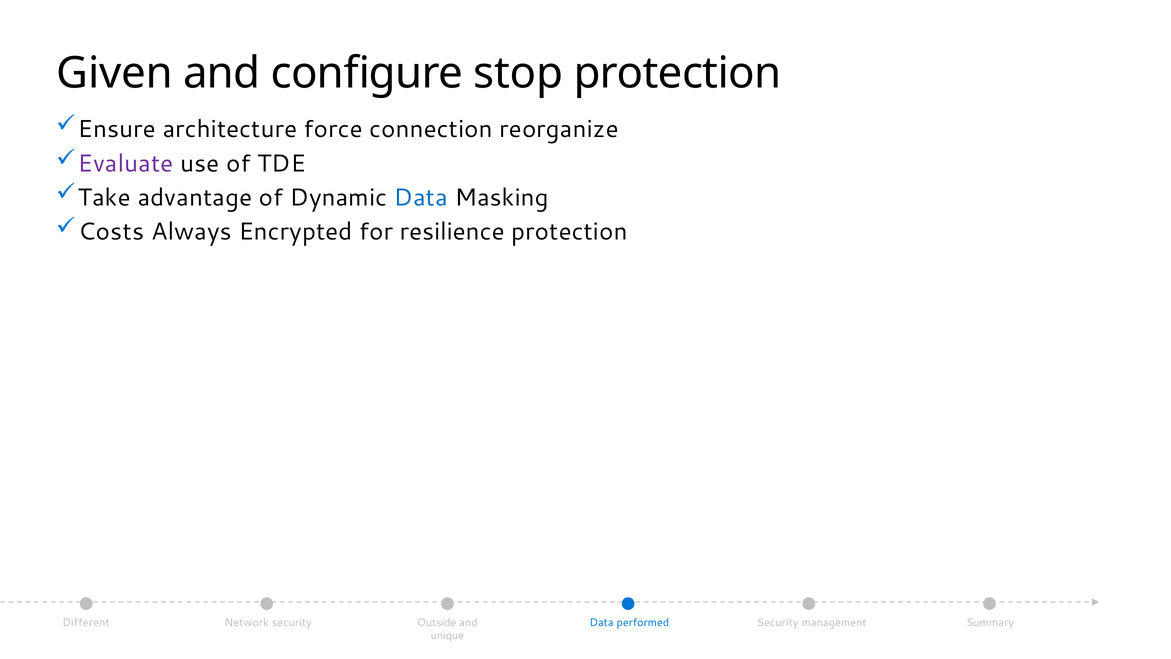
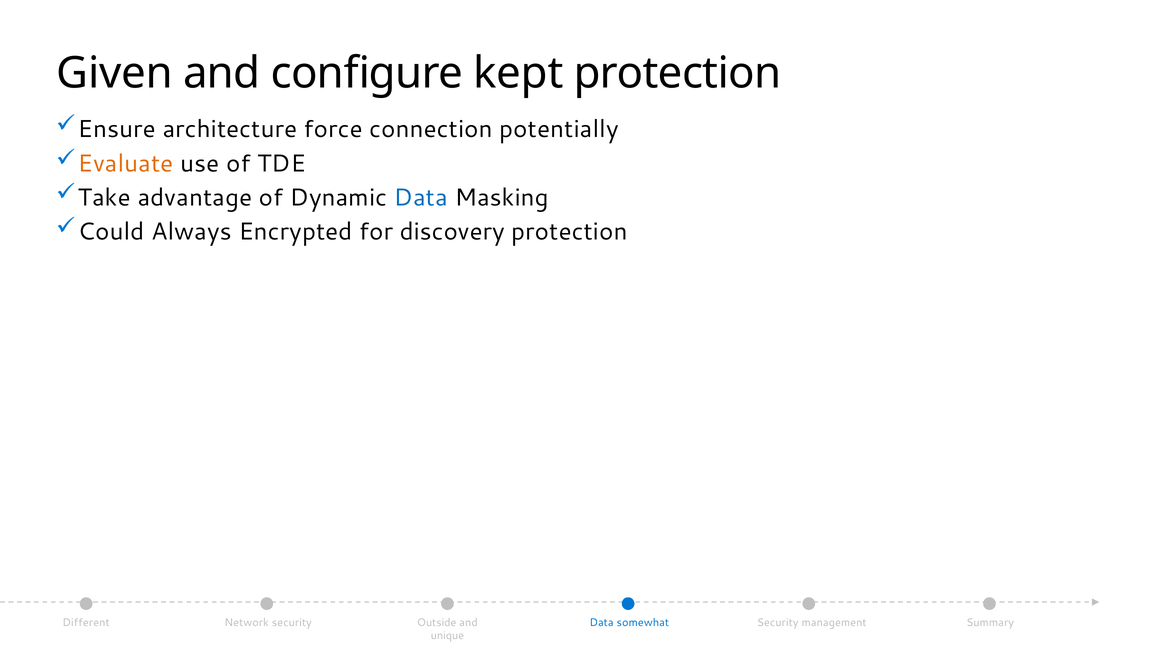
stop: stop -> kept
reorganize: reorganize -> potentially
Evaluate colour: purple -> orange
Costs: Costs -> Could
resilience: resilience -> discovery
performed: performed -> somewhat
